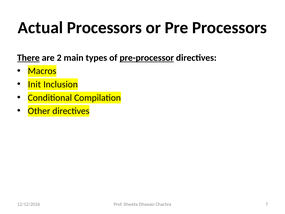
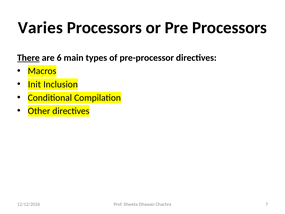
Actual: Actual -> Varies
2: 2 -> 6
pre-processor underline: present -> none
